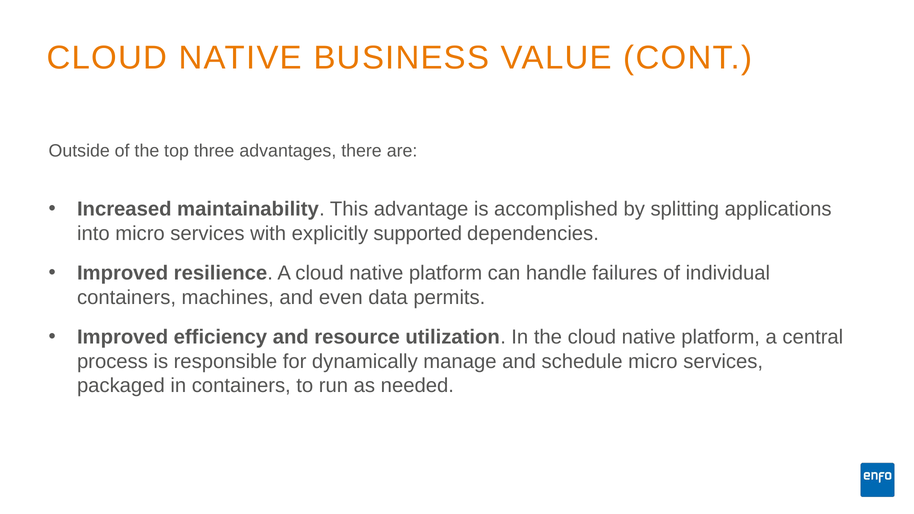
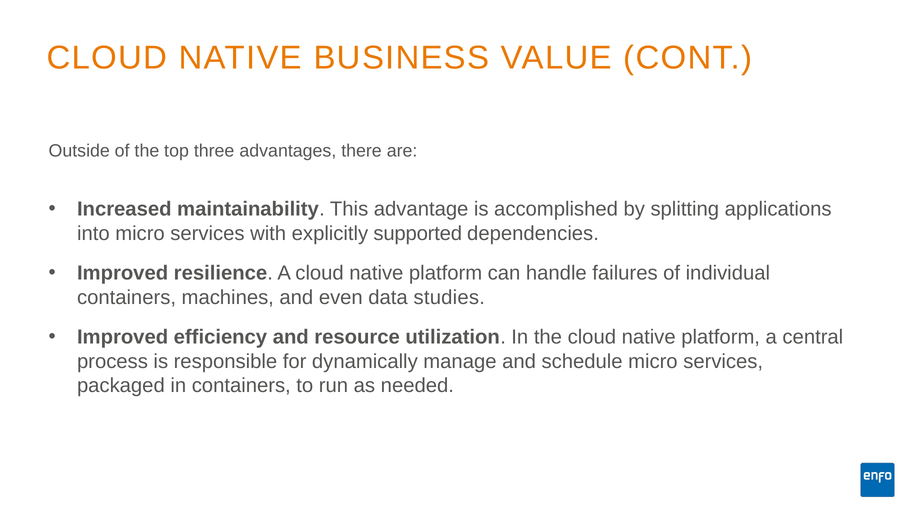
permits: permits -> studies
